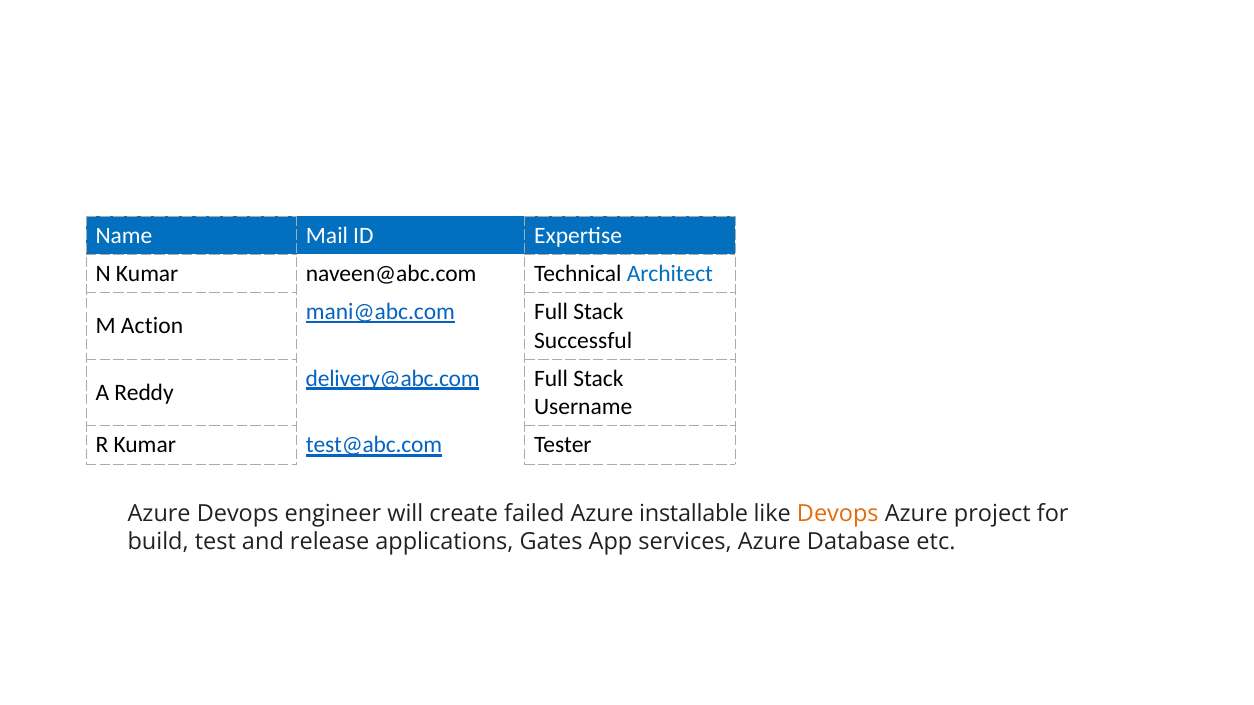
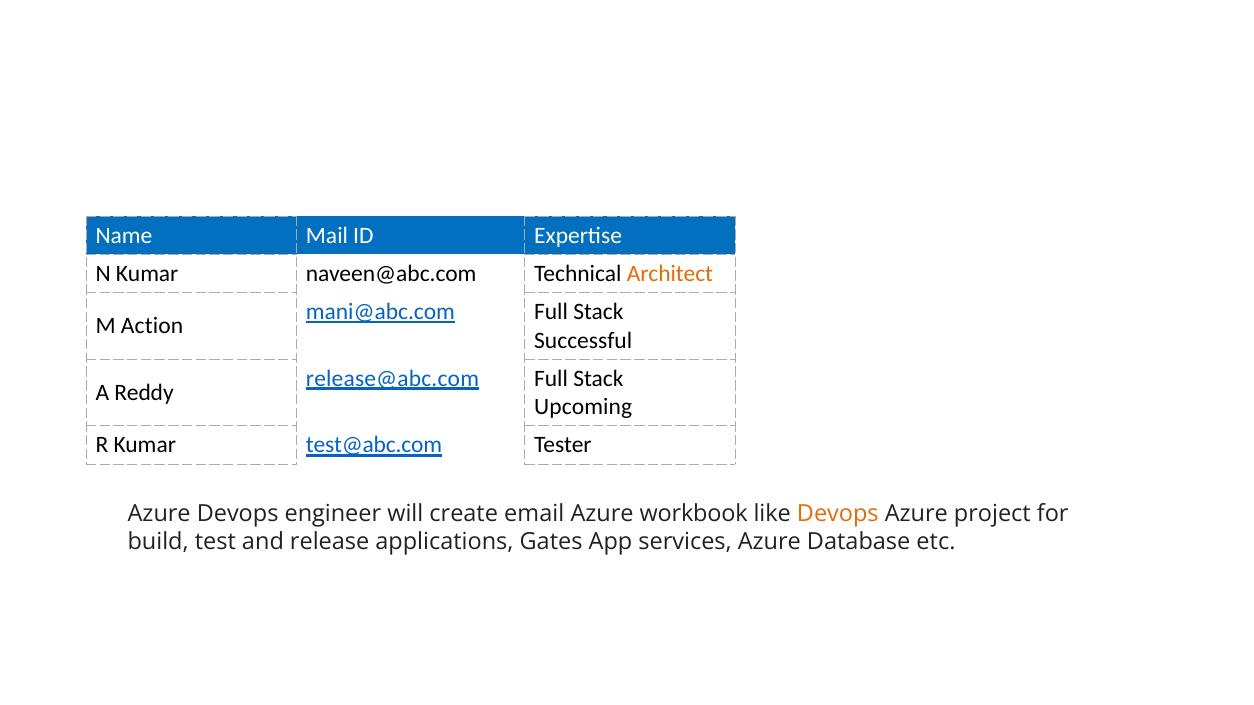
Architect colour: blue -> orange
delivery@abc.com: delivery@abc.com -> release@abc.com
Username: Username -> Upcoming
failed: failed -> email
installable: installable -> workbook
